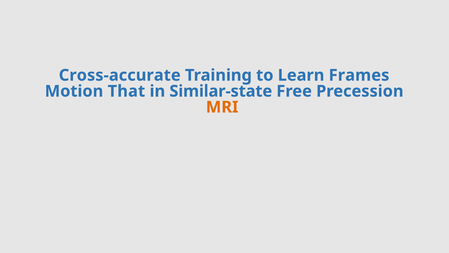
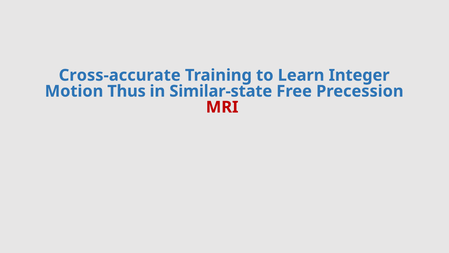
Frames: Frames -> Integer
That: That -> Thus
MRI colour: orange -> red
